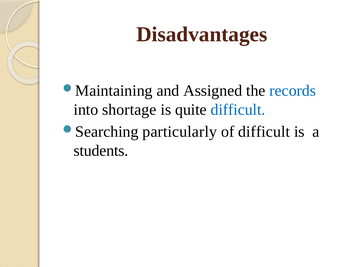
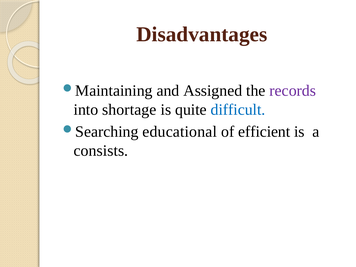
records colour: blue -> purple
particularly: particularly -> educational
of difficult: difficult -> efficient
students: students -> consists
